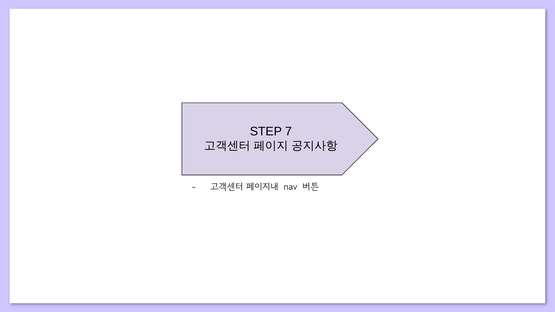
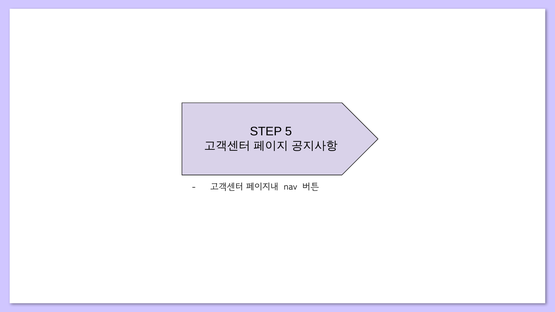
7: 7 -> 5
